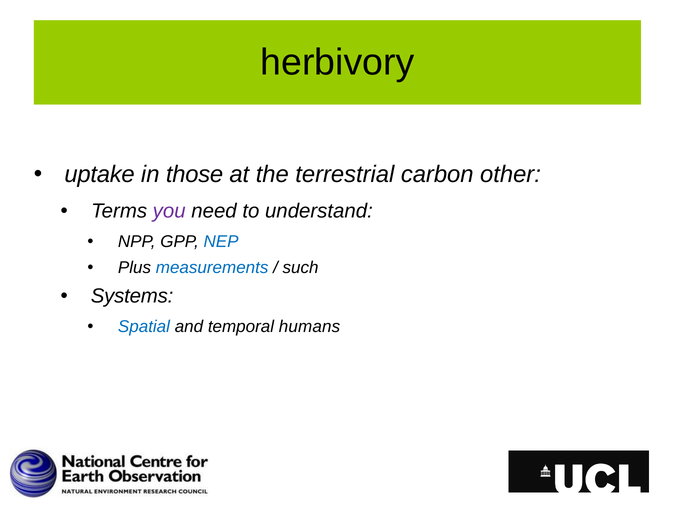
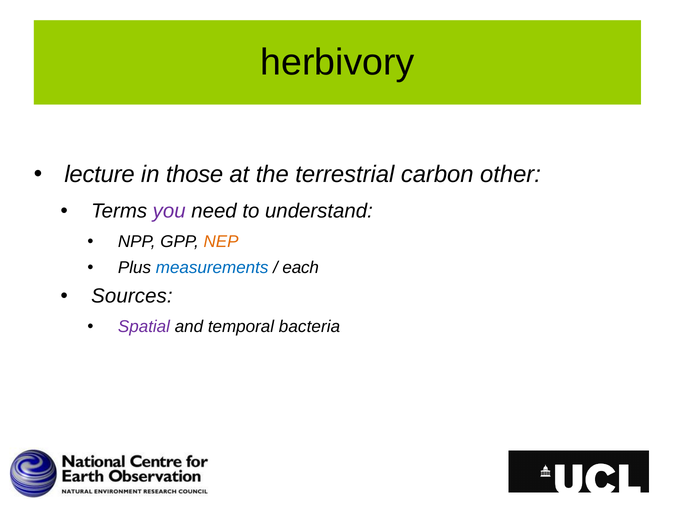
uptake: uptake -> lecture
NEP colour: blue -> orange
such: such -> each
Systems: Systems -> Sources
Spatial colour: blue -> purple
humans: humans -> bacteria
